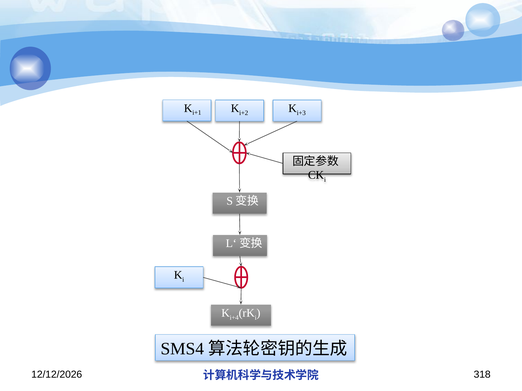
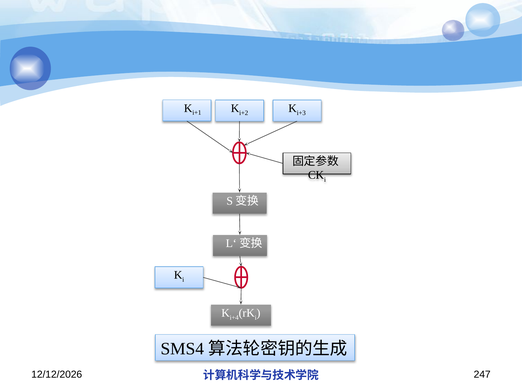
318: 318 -> 247
